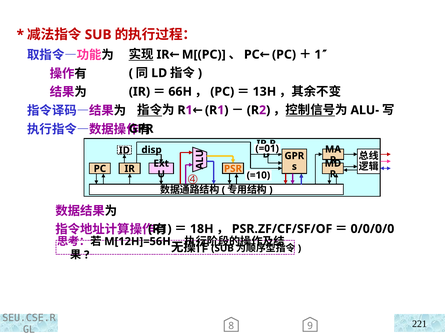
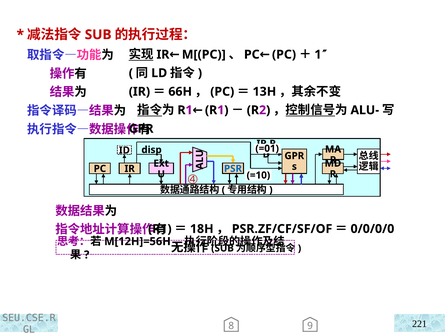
PSR colour: orange -> blue
